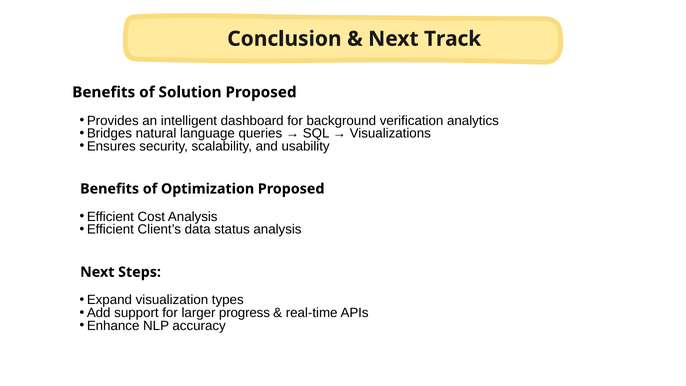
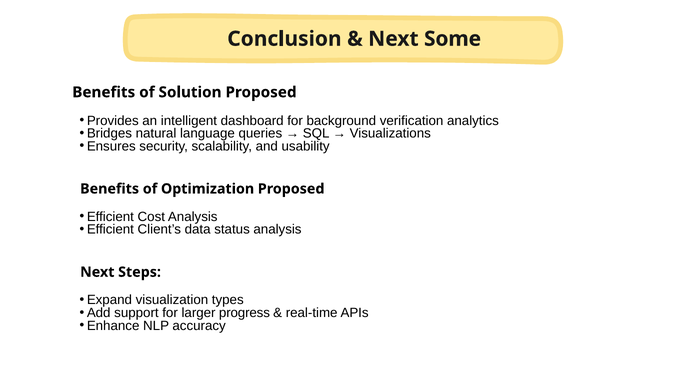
Track: Track -> Some
